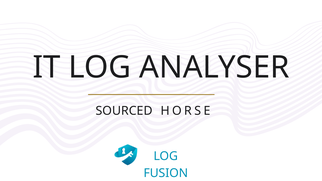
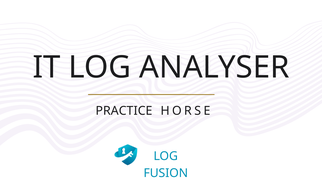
SOURCED: SOURCED -> PRACTICE
